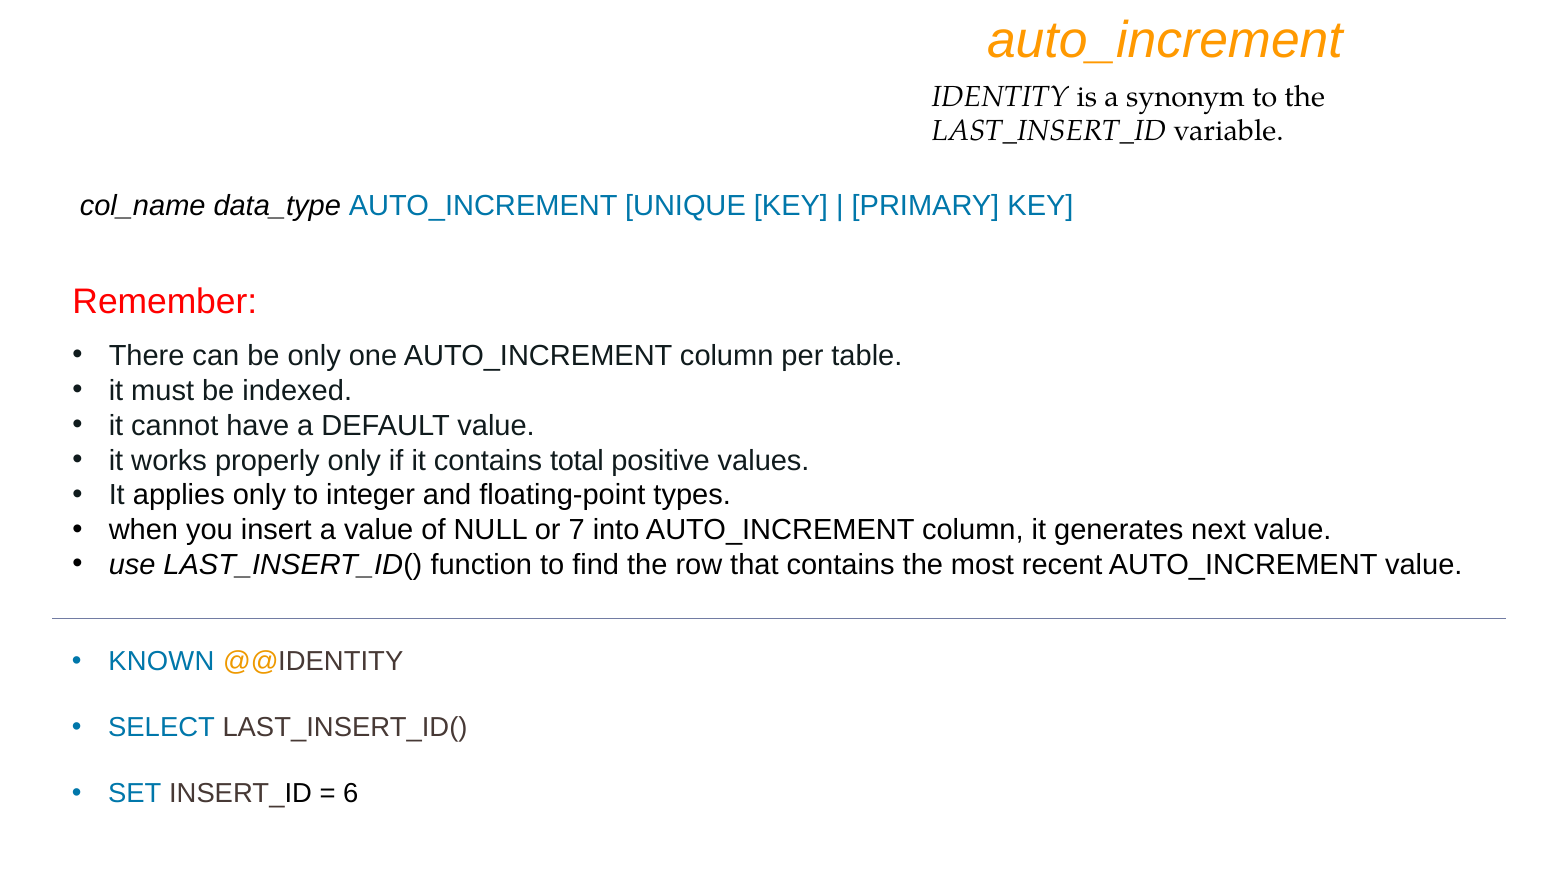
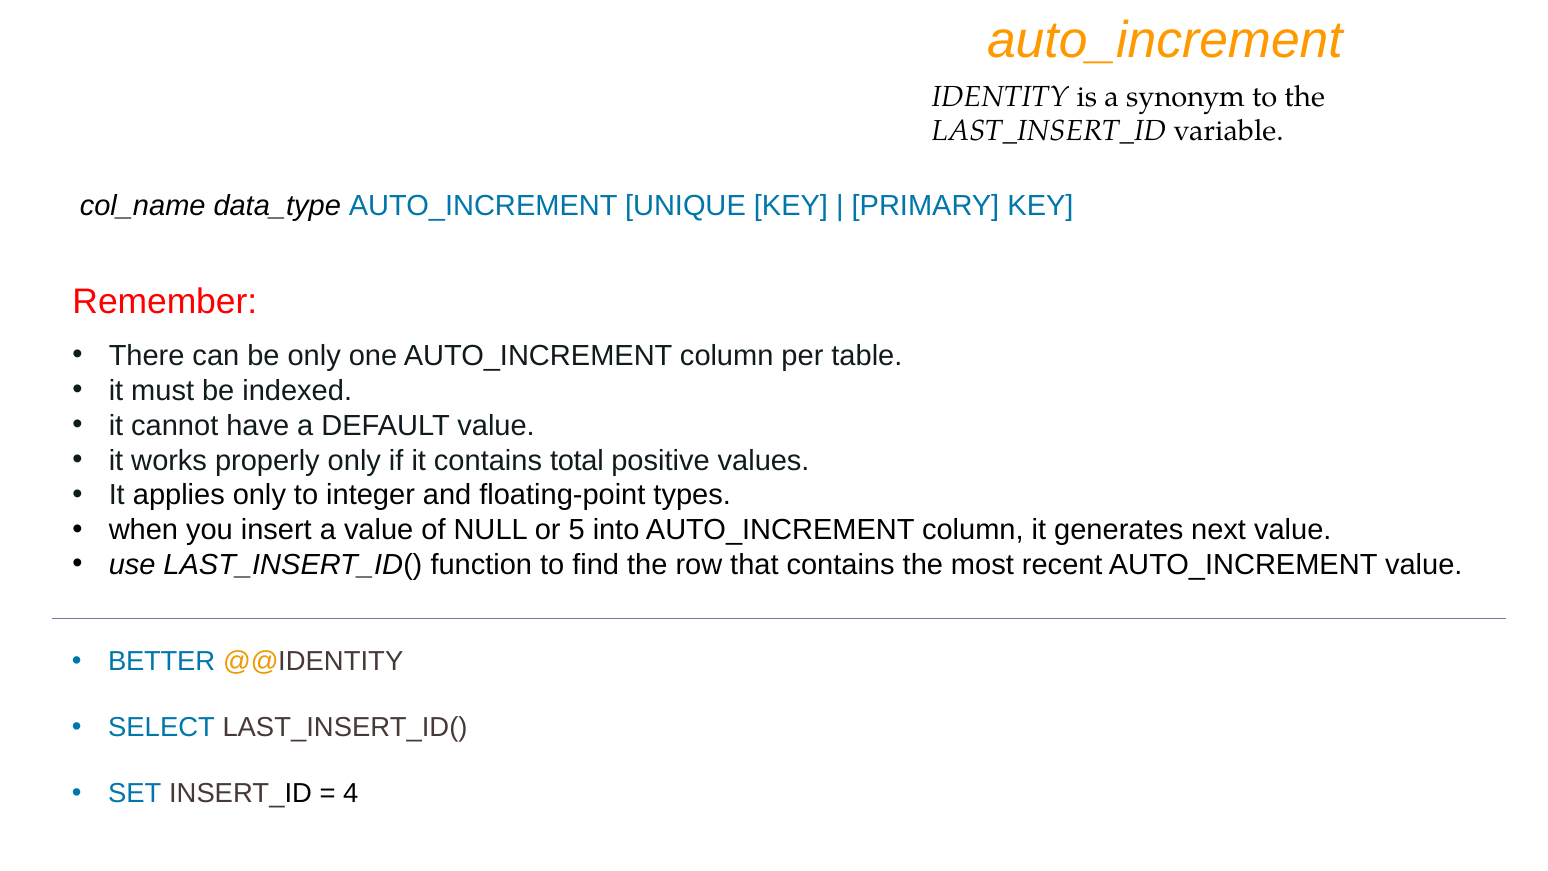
7: 7 -> 5
KNOWN: KNOWN -> BETTER
6: 6 -> 4
